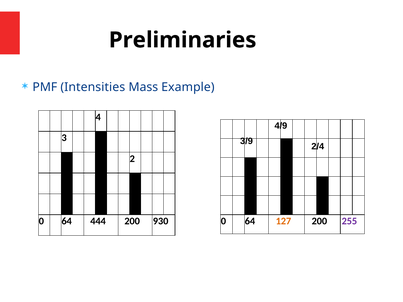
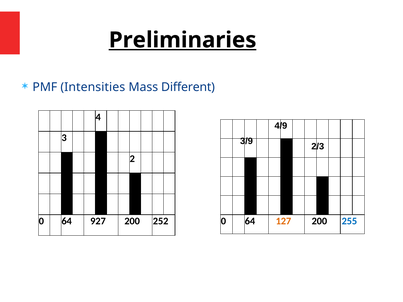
Preliminaries underline: none -> present
Example: Example -> Different
2/4: 2/4 -> 2/3
444: 444 -> 927
930: 930 -> 252
255 colour: purple -> blue
